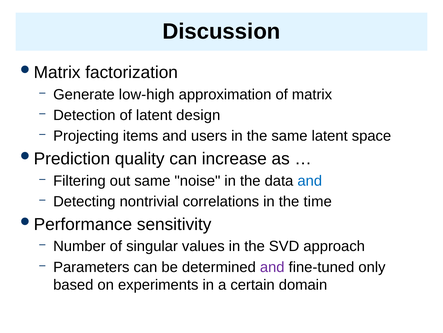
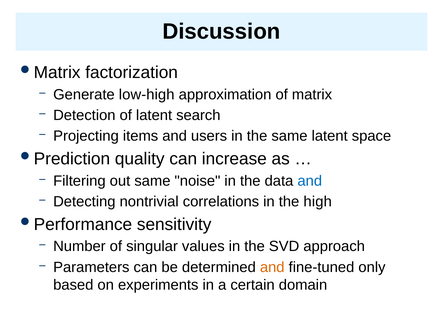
design: design -> search
time: time -> high
and at (272, 267) colour: purple -> orange
